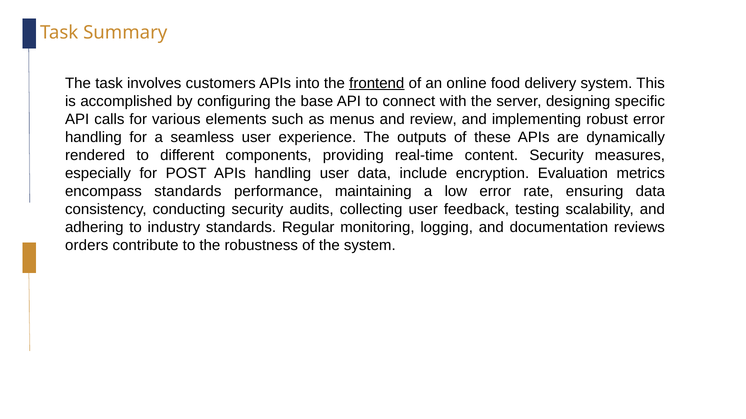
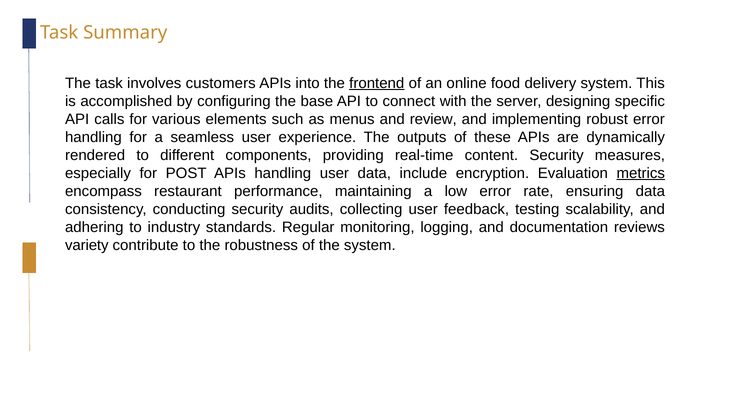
metrics underline: none -> present
encompass standards: standards -> restaurant
orders: orders -> variety
